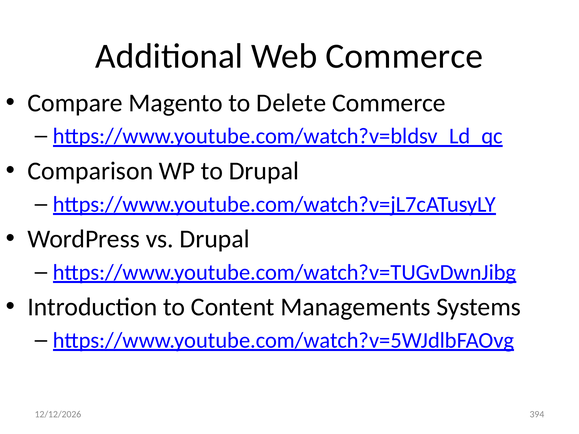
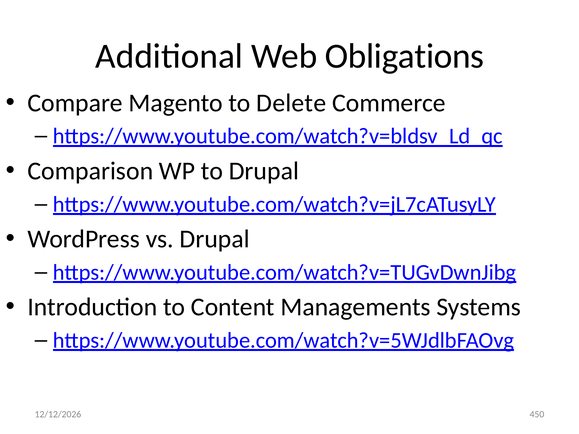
Web Commerce: Commerce -> Obligations
394: 394 -> 450
